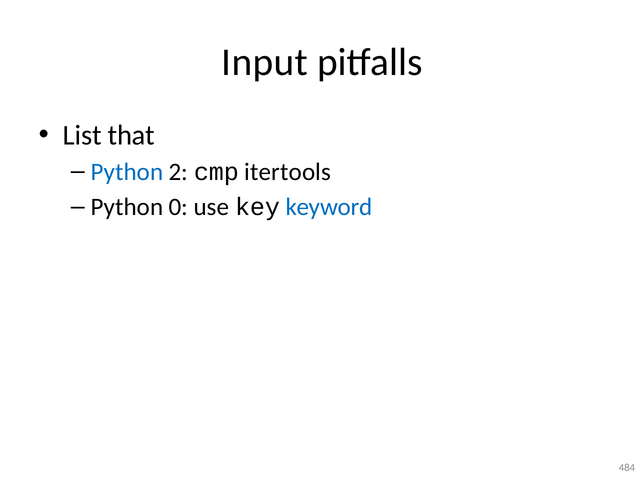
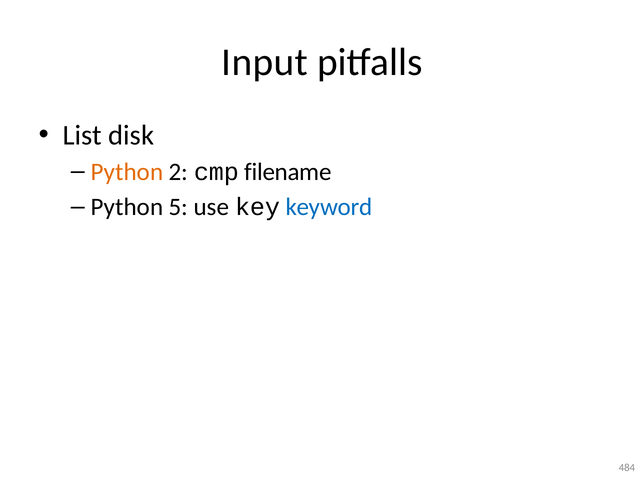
that: that -> disk
Python at (127, 172) colour: blue -> orange
itertools: itertools -> filename
0: 0 -> 5
